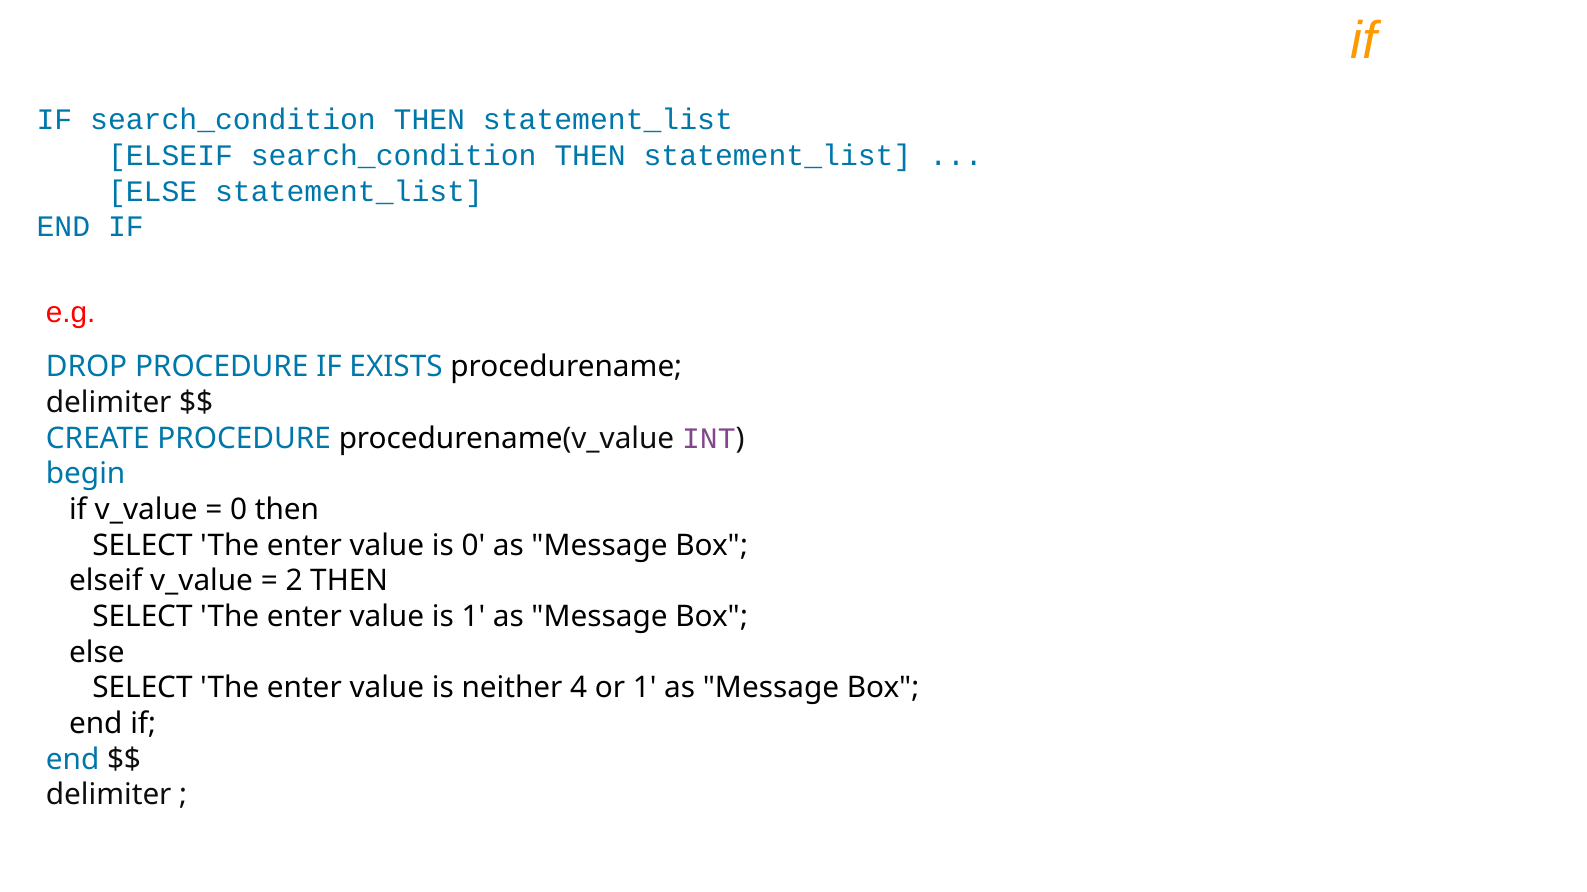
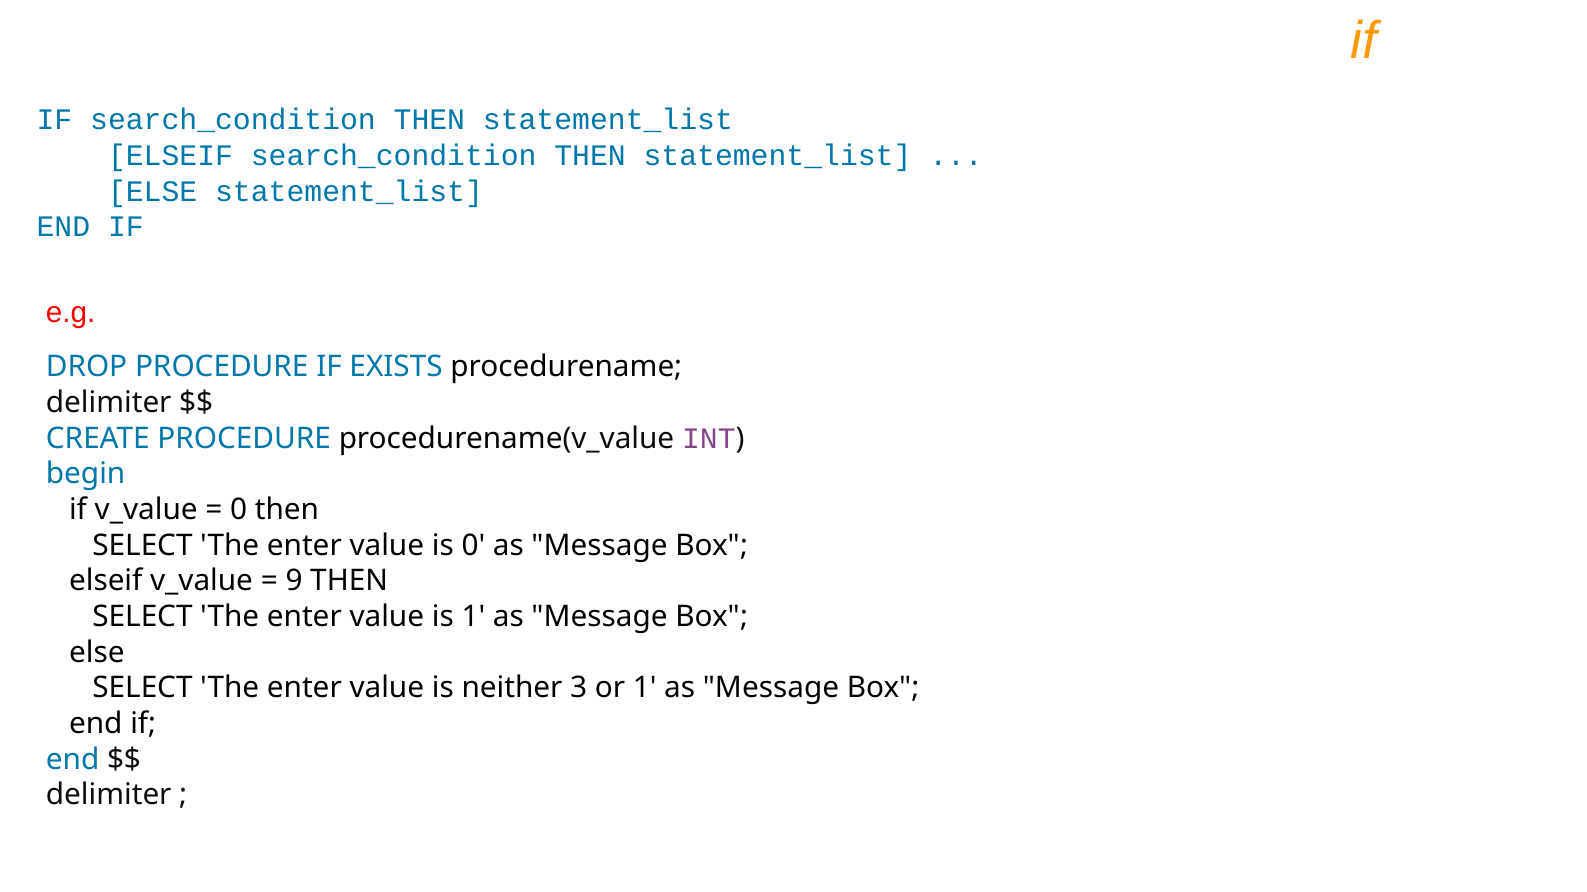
2: 2 -> 9
4: 4 -> 3
